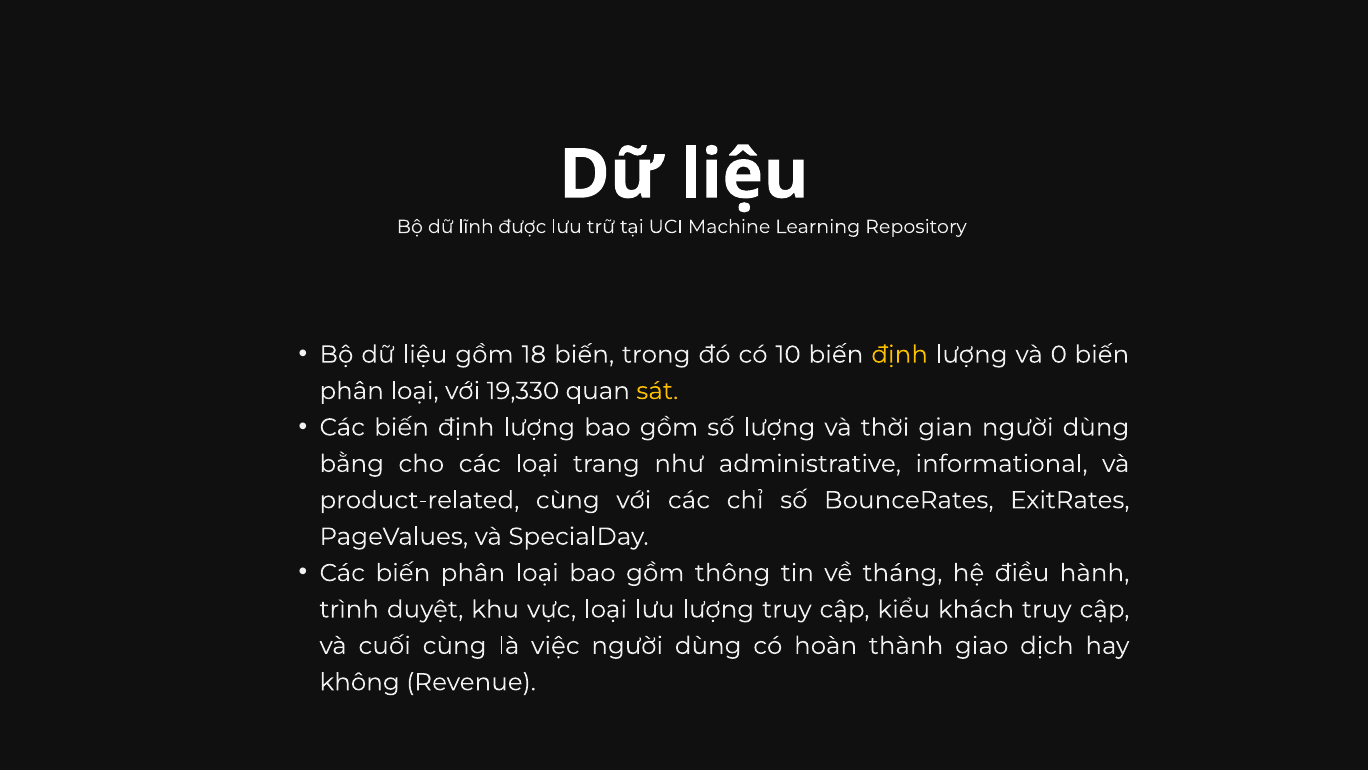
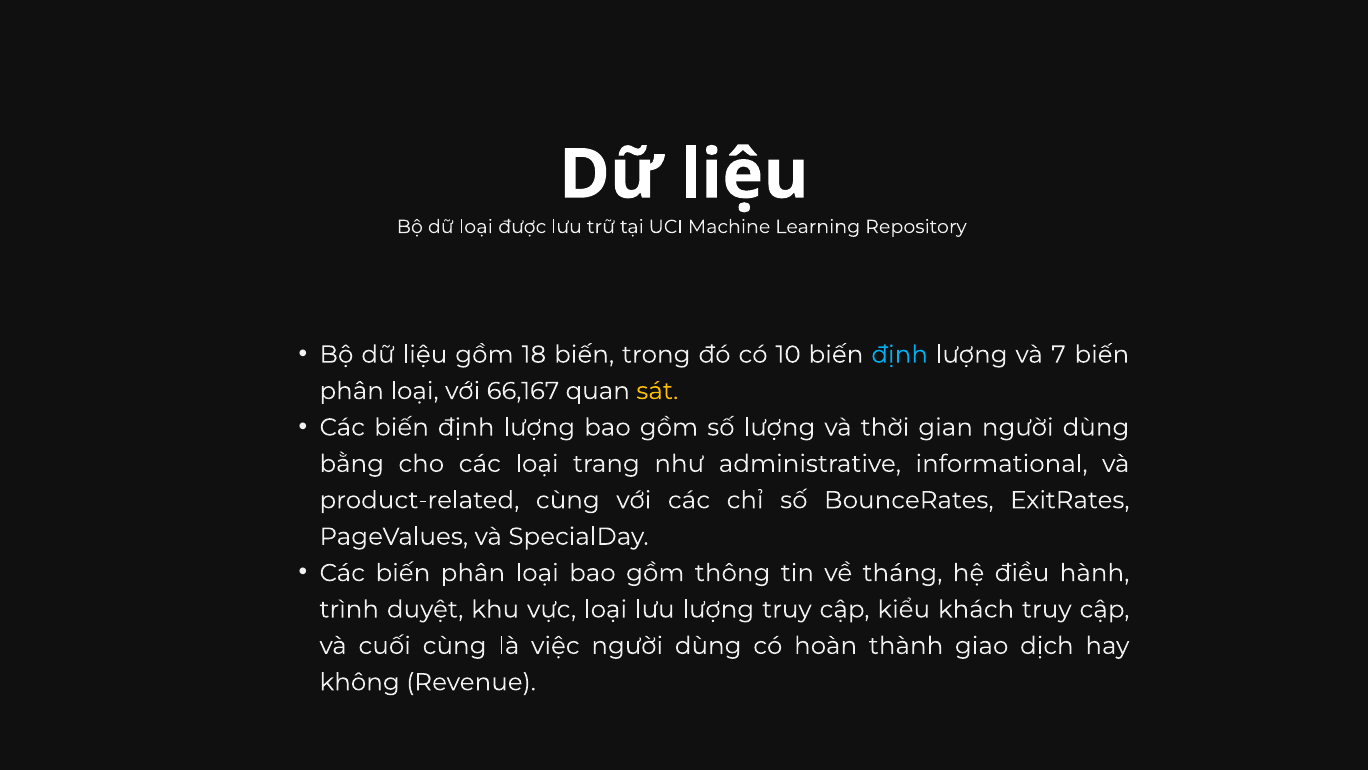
dữ lĩnh: lĩnh -> loại
định at (900, 354) colour: yellow -> light blue
0: 0 -> 7
19,330: 19,330 -> 66,167
